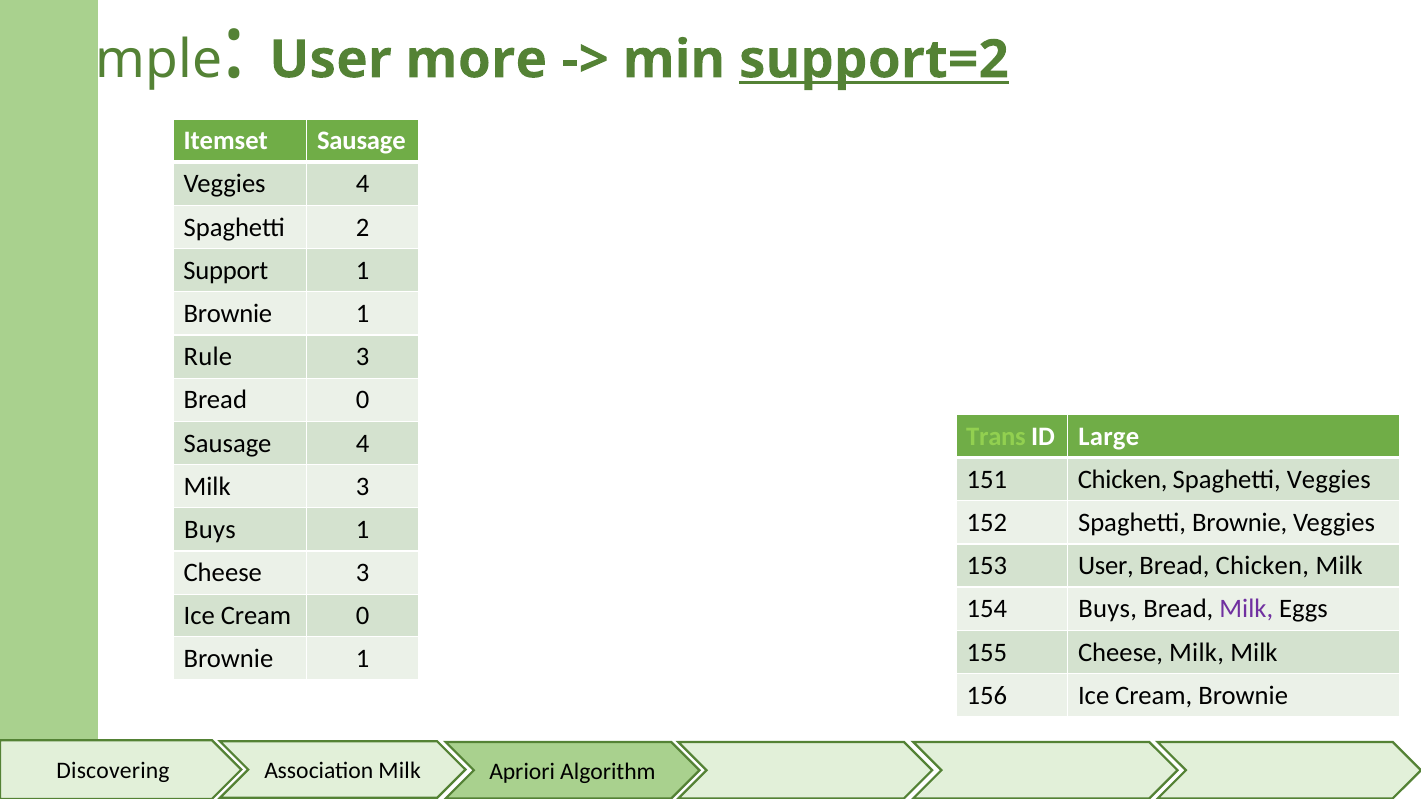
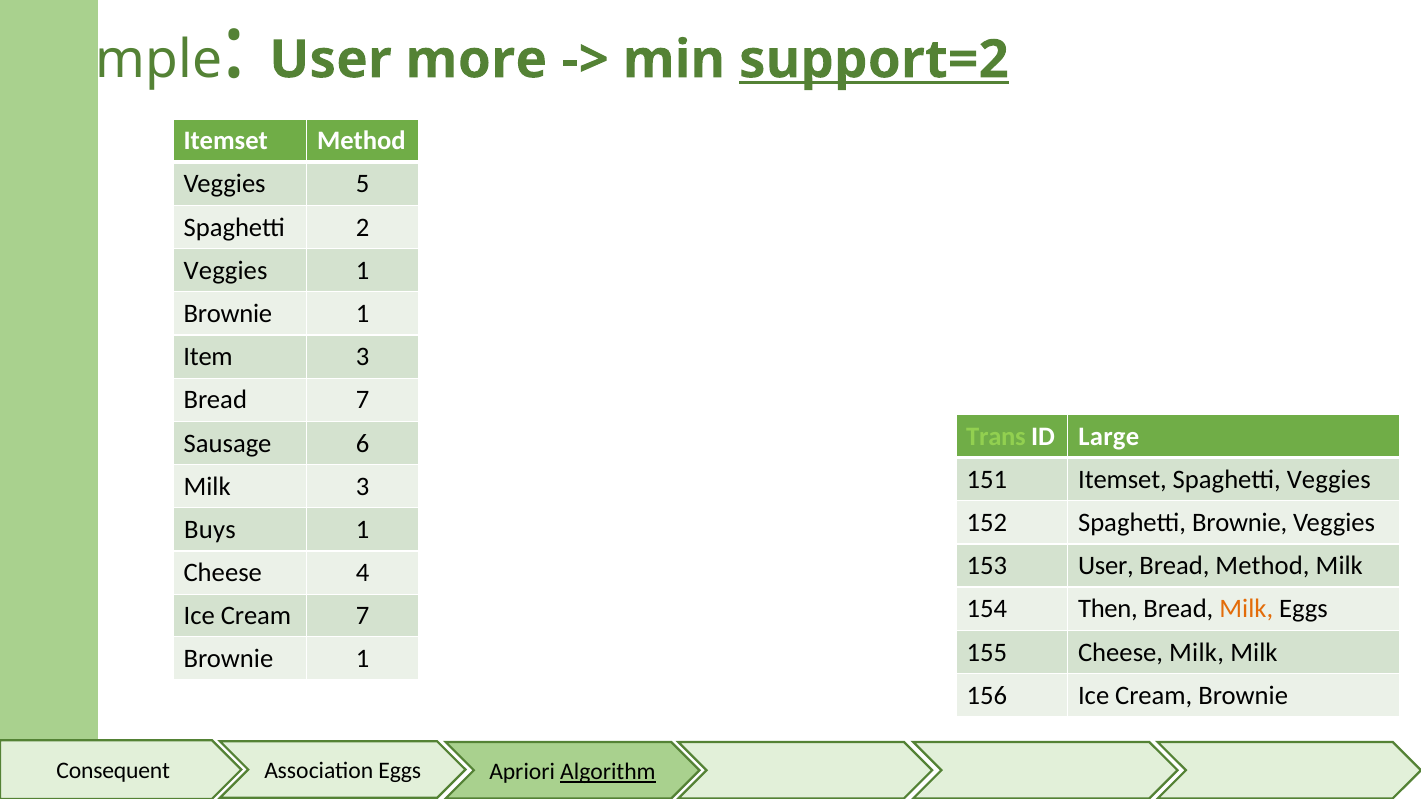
Itemset Sausage: Sausage -> Method
Veggies 4: 4 -> 5
Support at (226, 271): Support -> Veggies
Rule: Rule -> Item
Bread 0: 0 -> 7
Sausage 4: 4 -> 6
151 Chicken: Chicken -> Itemset
Bread Chicken: Chicken -> Method
Cheese 3: 3 -> 4
154 Buys: Buys -> Then
Milk at (1246, 609) colour: purple -> orange
Cream 0: 0 -> 7
Discovering: Discovering -> Consequent
Association Milk: Milk -> Eggs
Algorithm underline: none -> present
